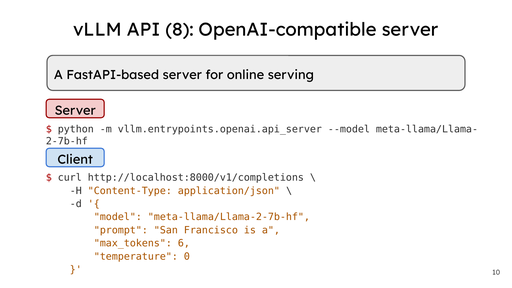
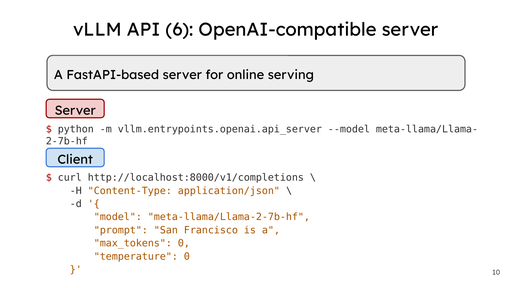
8: 8 -> 6
max_tokens 6: 6 -> 0
